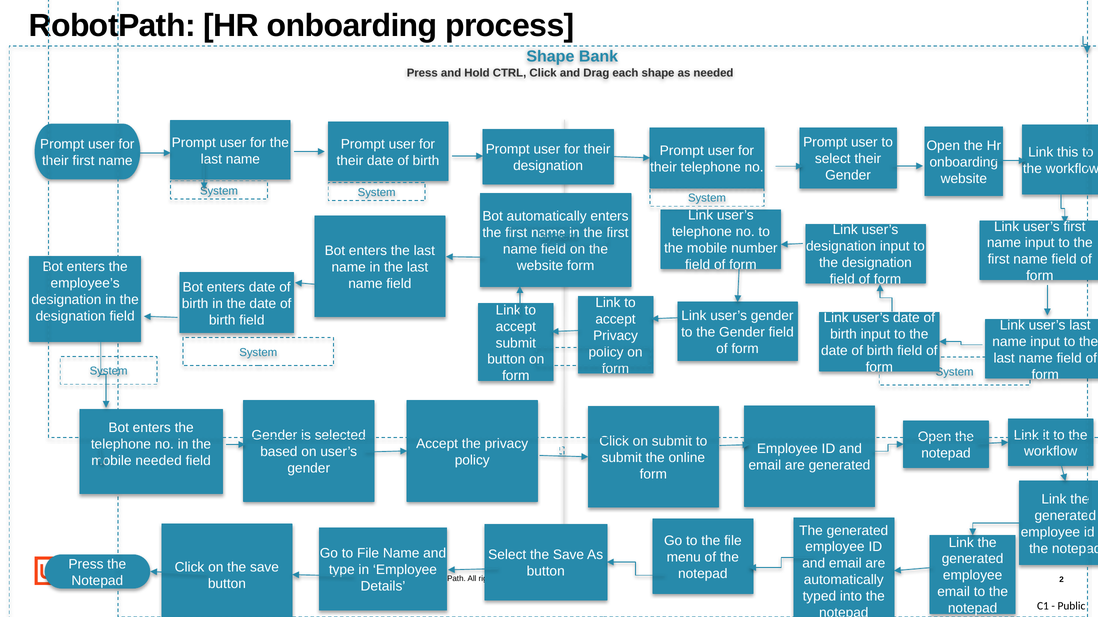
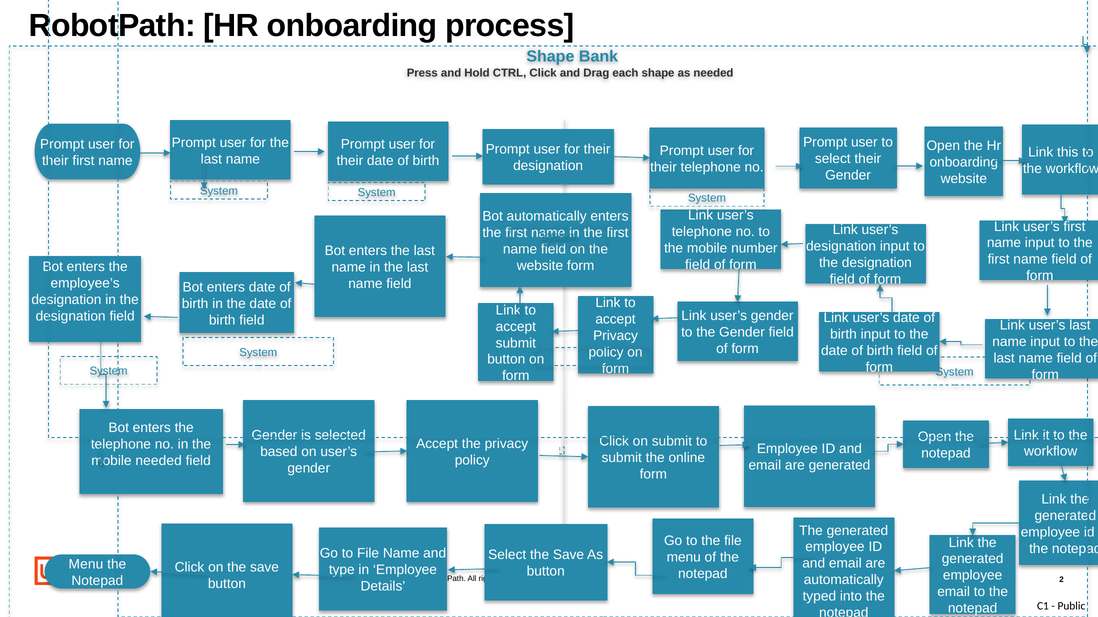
Press at (86, 565): Press -> Menu
